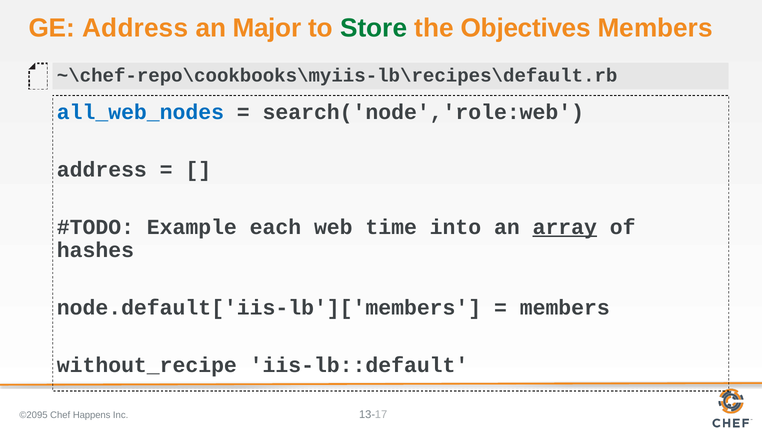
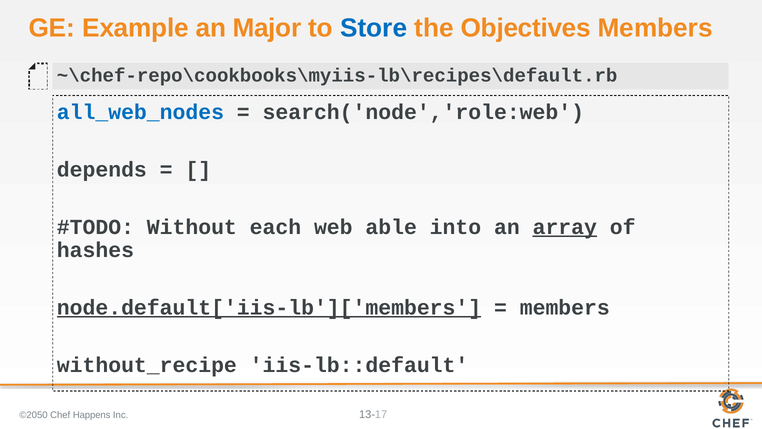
GE Address: Address -> Example
Store colour: green -> blue
address at (102, 169): address -> depends
Example: Example -> Without
time: time -> able
node.default['iis-lb']['members underline: none -> present
©2095: ©2095 -> ©2050
